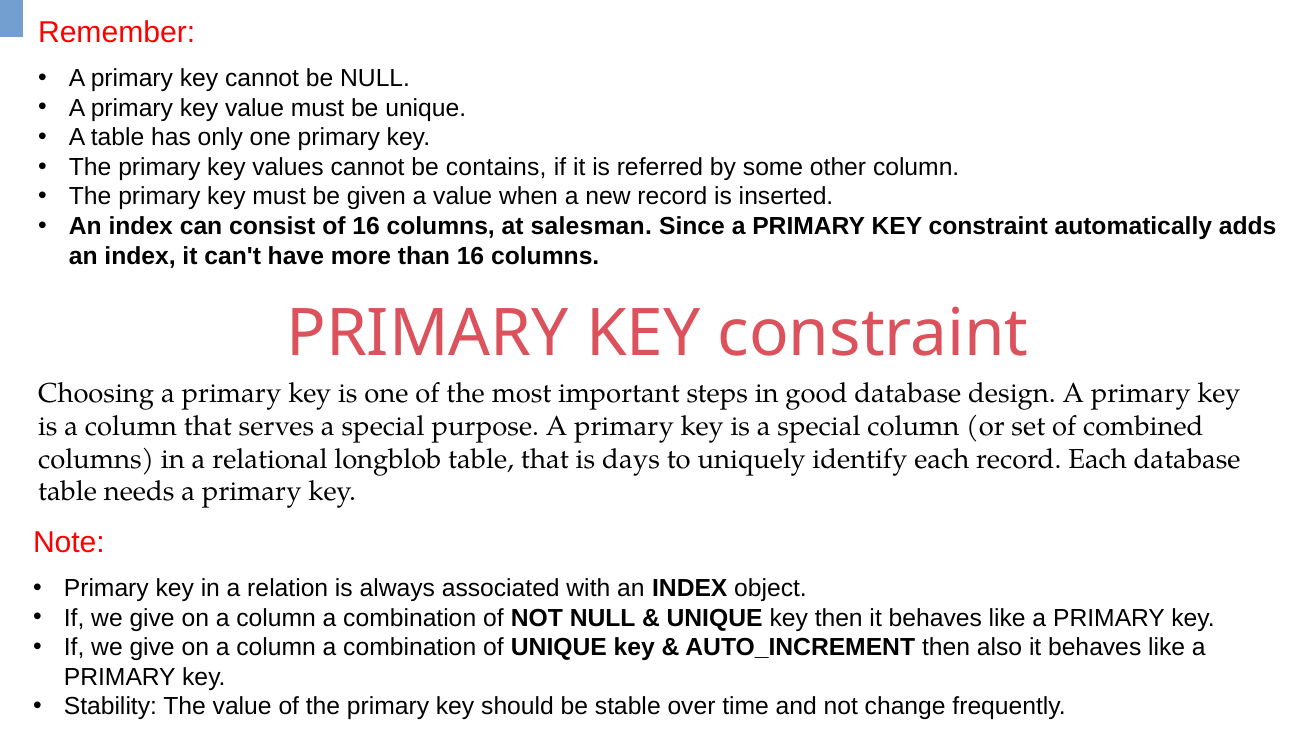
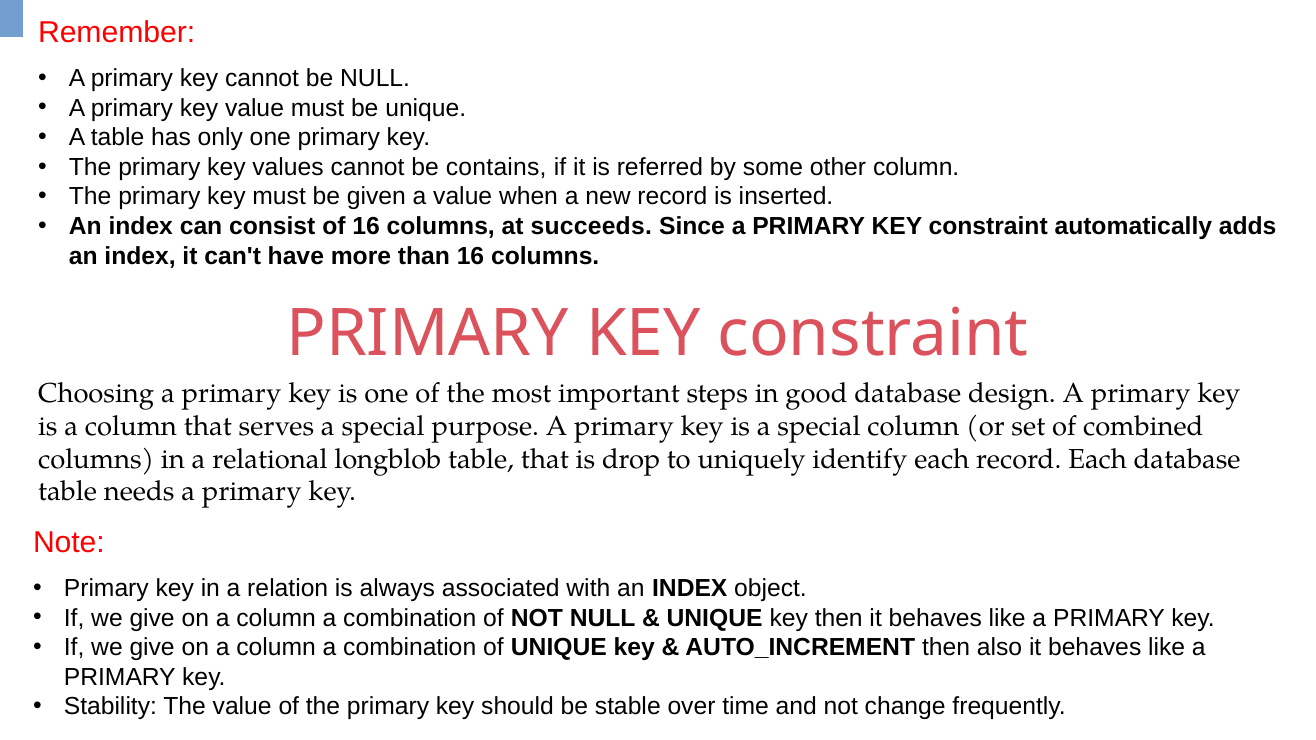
salesman: salesman -> succeeds
days: days -> drop
